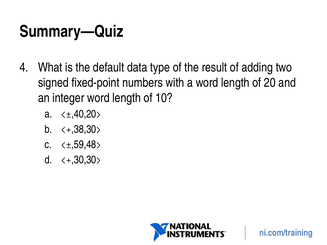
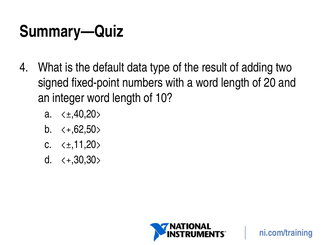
<+,38,30>: <+,38,30> -> <+,62,50>
<±,59,48>: <±,59,48> -> <±,11,20>
